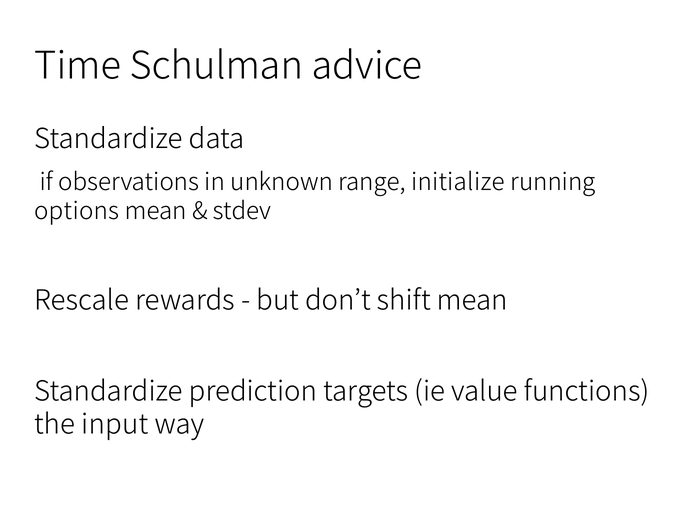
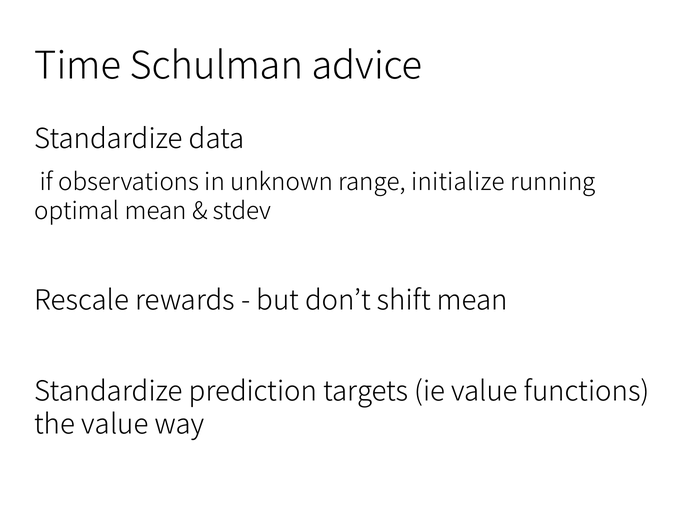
options: options -> optimal
the input: input -> value
